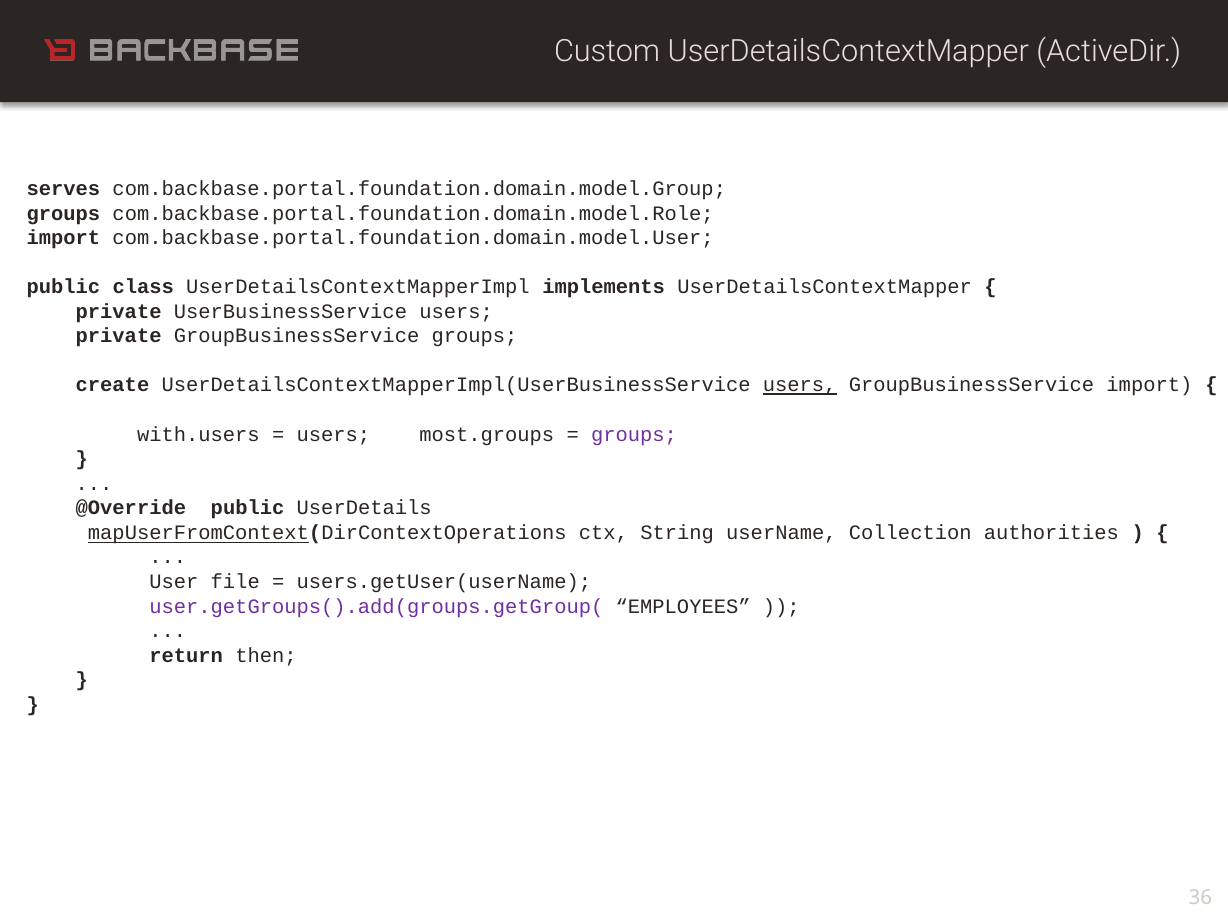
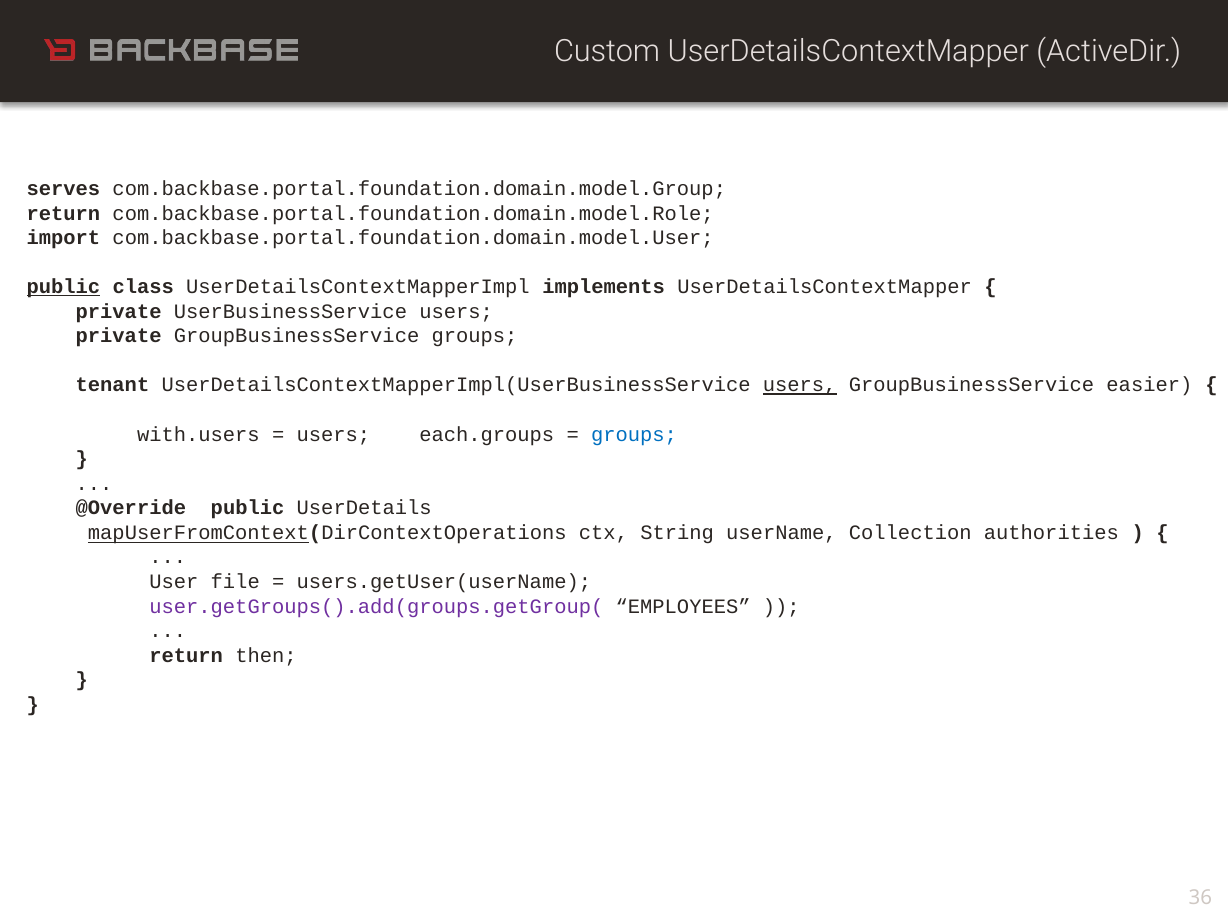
groups at (63, 213): groups -> return
public at (63, 287) underline: none -> present
create: create -> tenant
GroupBusinessService import: import -> easier
most.groups: most.groups -> each.groups
groups at (634, 434) colour: purple -> blue
